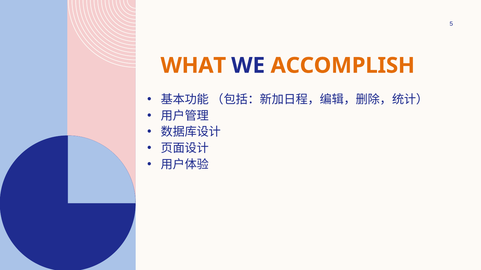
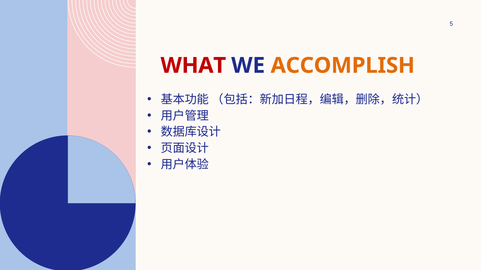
WHAT colour: orange -> red
